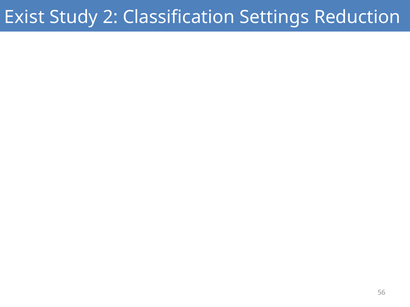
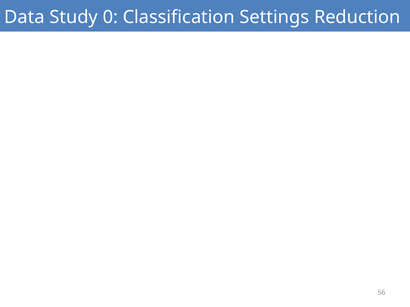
Exist: Exist -> Data
2: 2 -> 0
